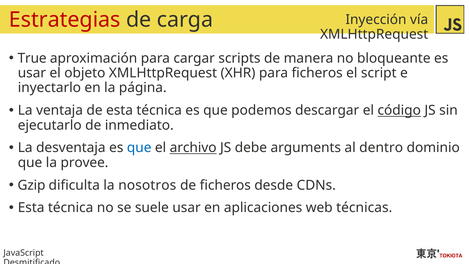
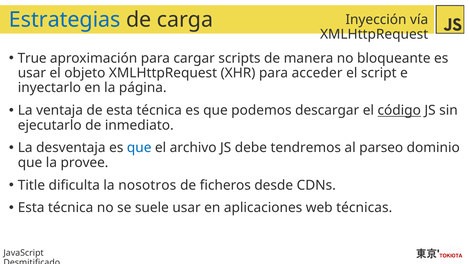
Estrategias colour: red -> blue
para ficheros: ficheros -> acceder
archivo underline: present -> none
arguments: arguments -> tendremos
dentro: dentro -> parseo
Gzip: Gzip -> Title
